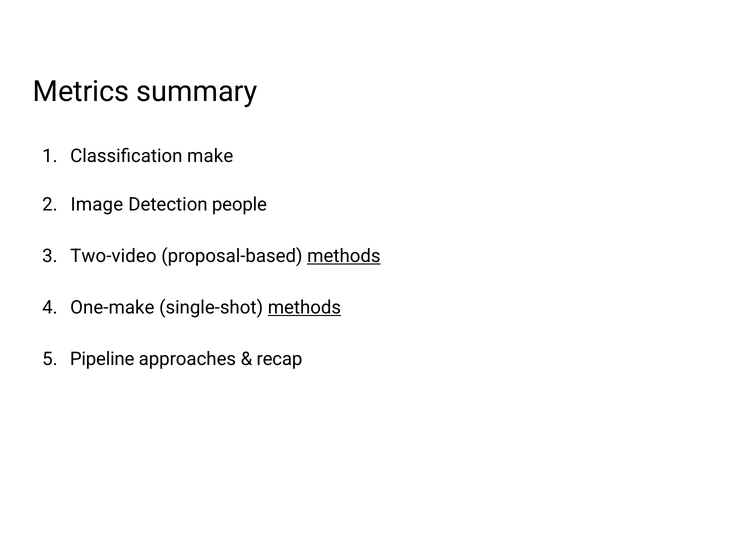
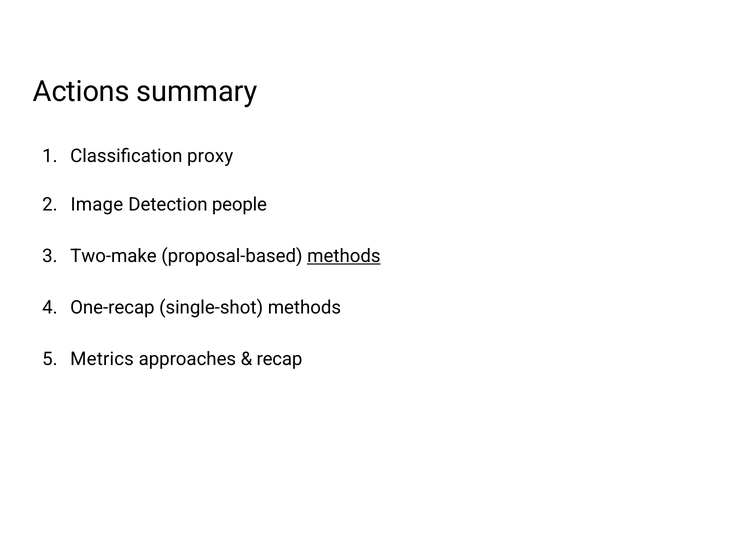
Metrics: Metrics -> Actions
make: make -> proxy
Two-video: Two-video -> Two-make
One-make: One-make -> One-recap
methods at (304, 307) underline: present -> none
Pipeline: Pipeline -> Metrics
